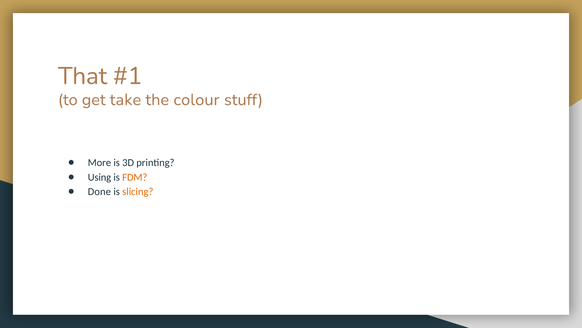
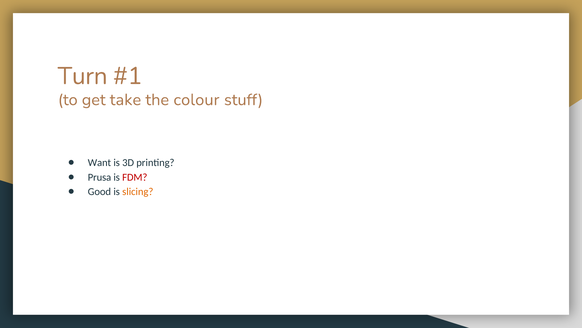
That: That -> Turn
More: More -> Want
Using: Using -> Prusa
FDM colour: orange -> red
Done: Done -> Good
